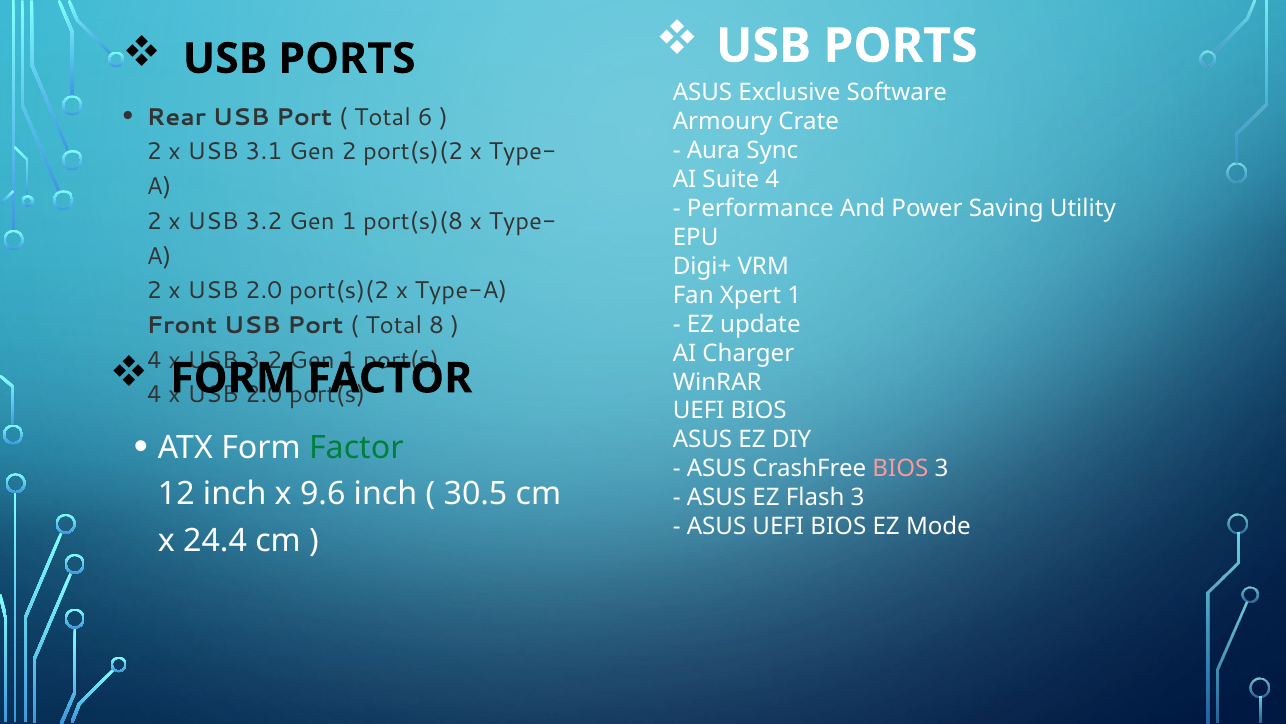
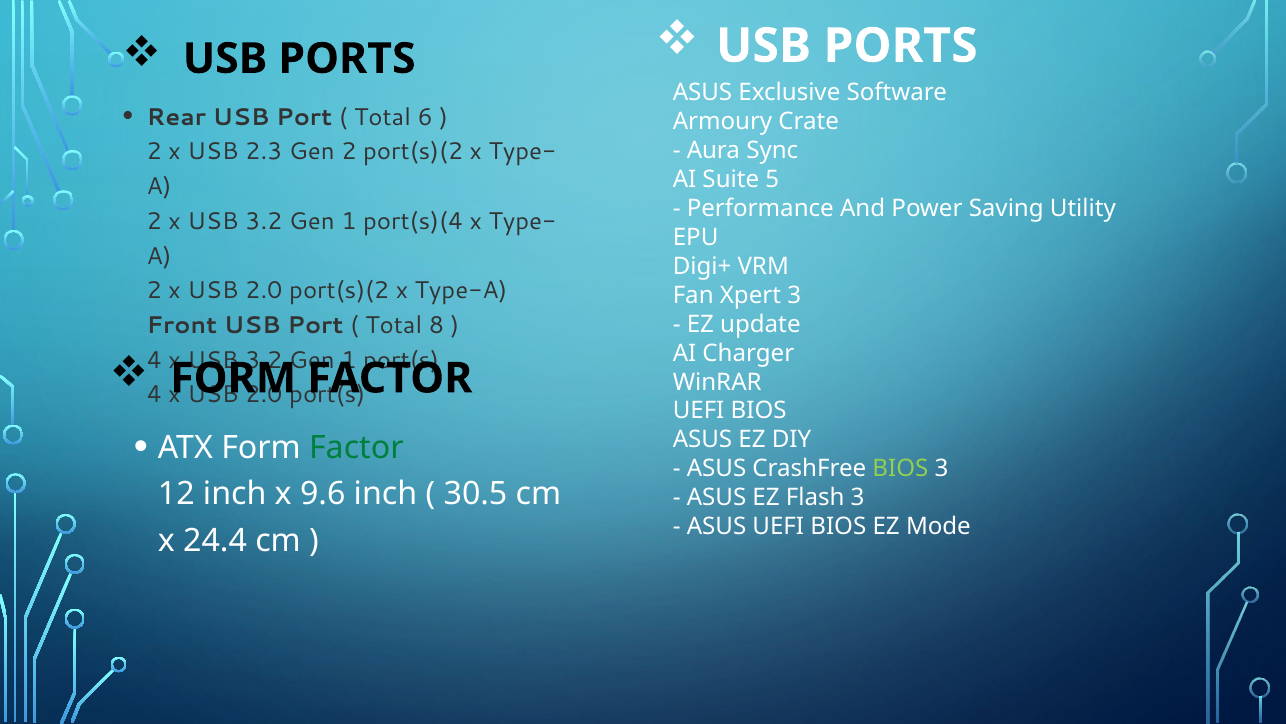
3.1: 3.1 -> 2.3
Suite 4: 4 -> 5
port(s)(8: port(s)(8 -> port(s)(4
Xpert 1: 1 -> 3
BIOS at (900, 469) colour: pink -> light green
